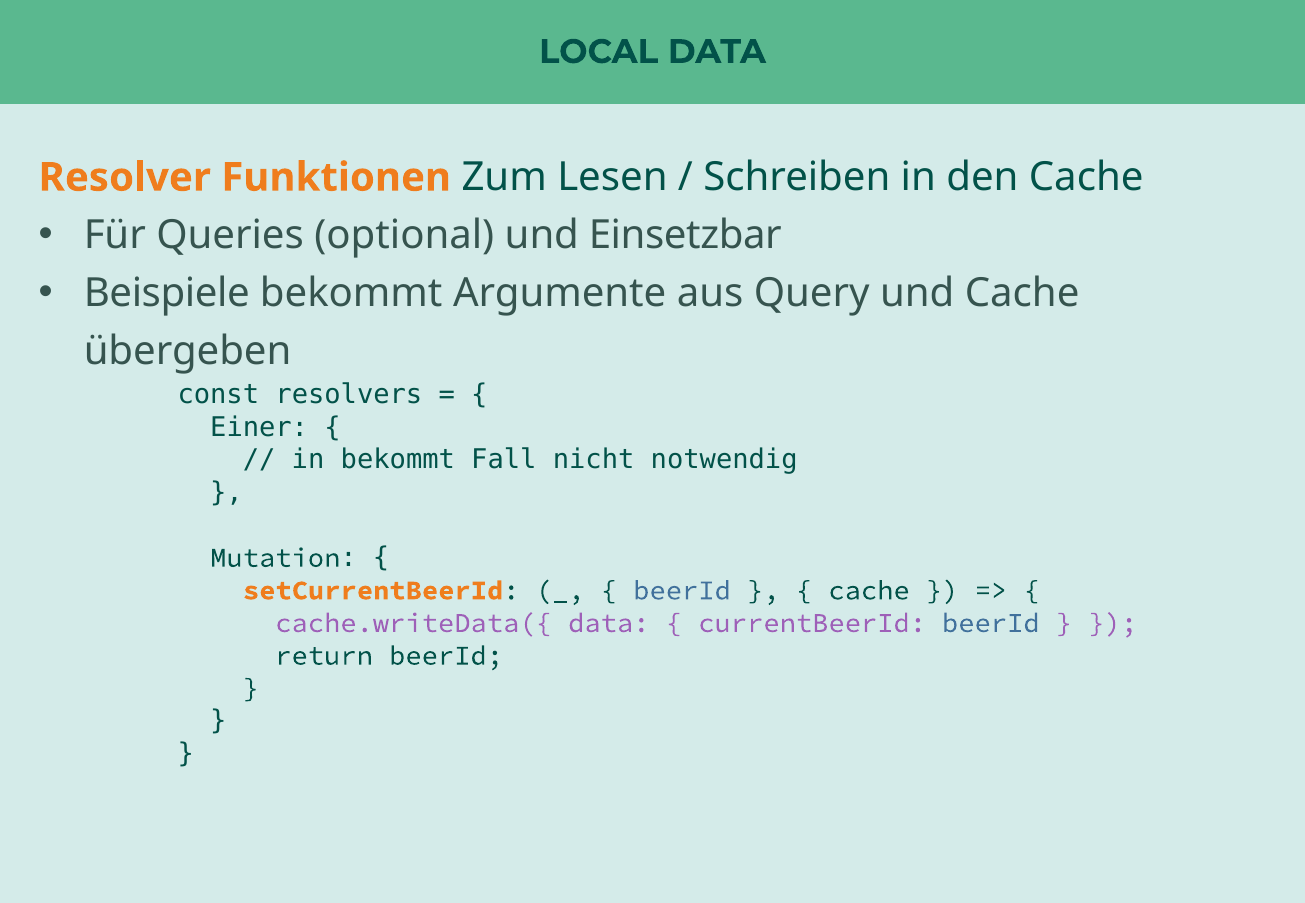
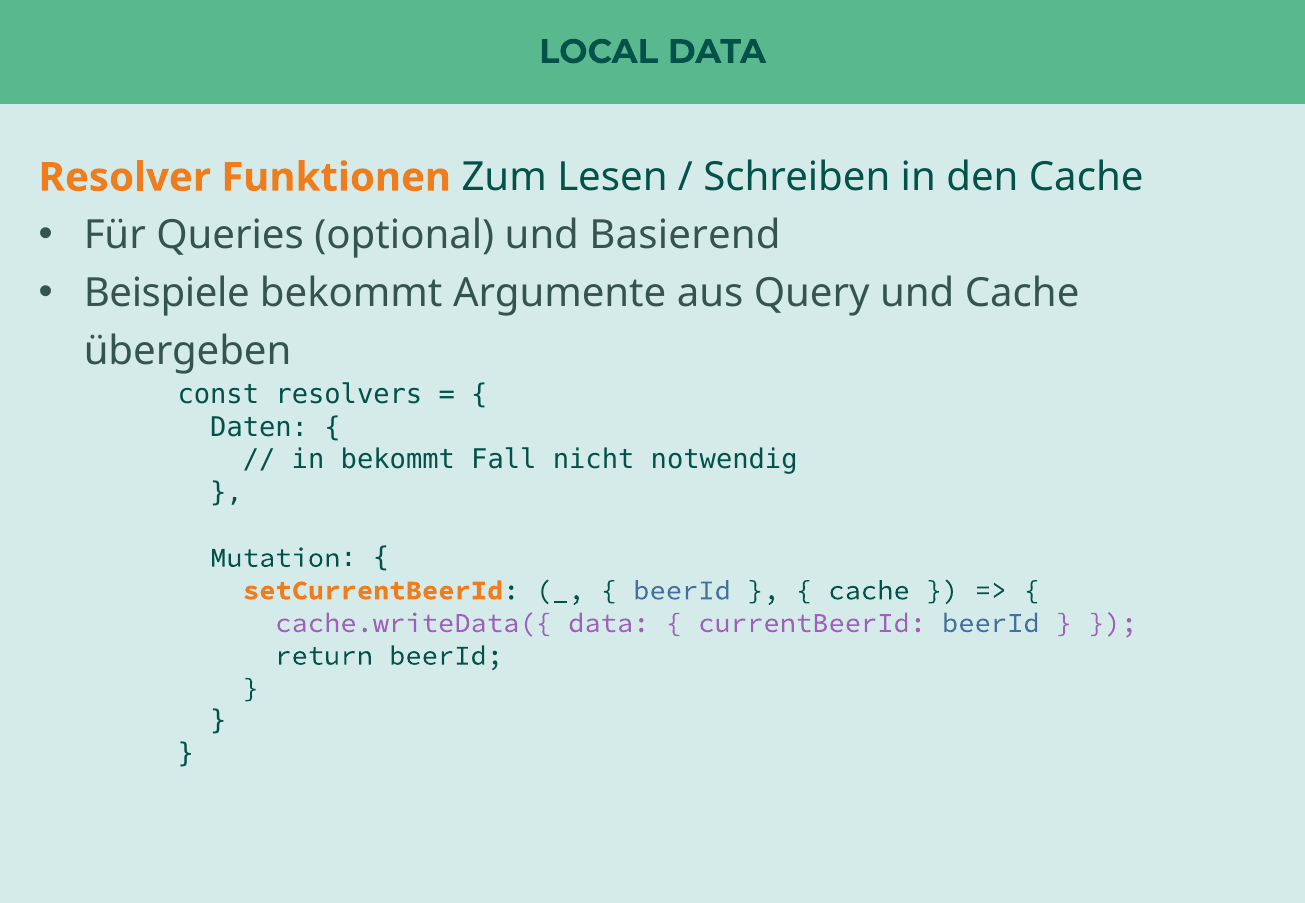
Einsetzbar: Einsetzbar -> Basierend
Einer: Einer -> Daten
